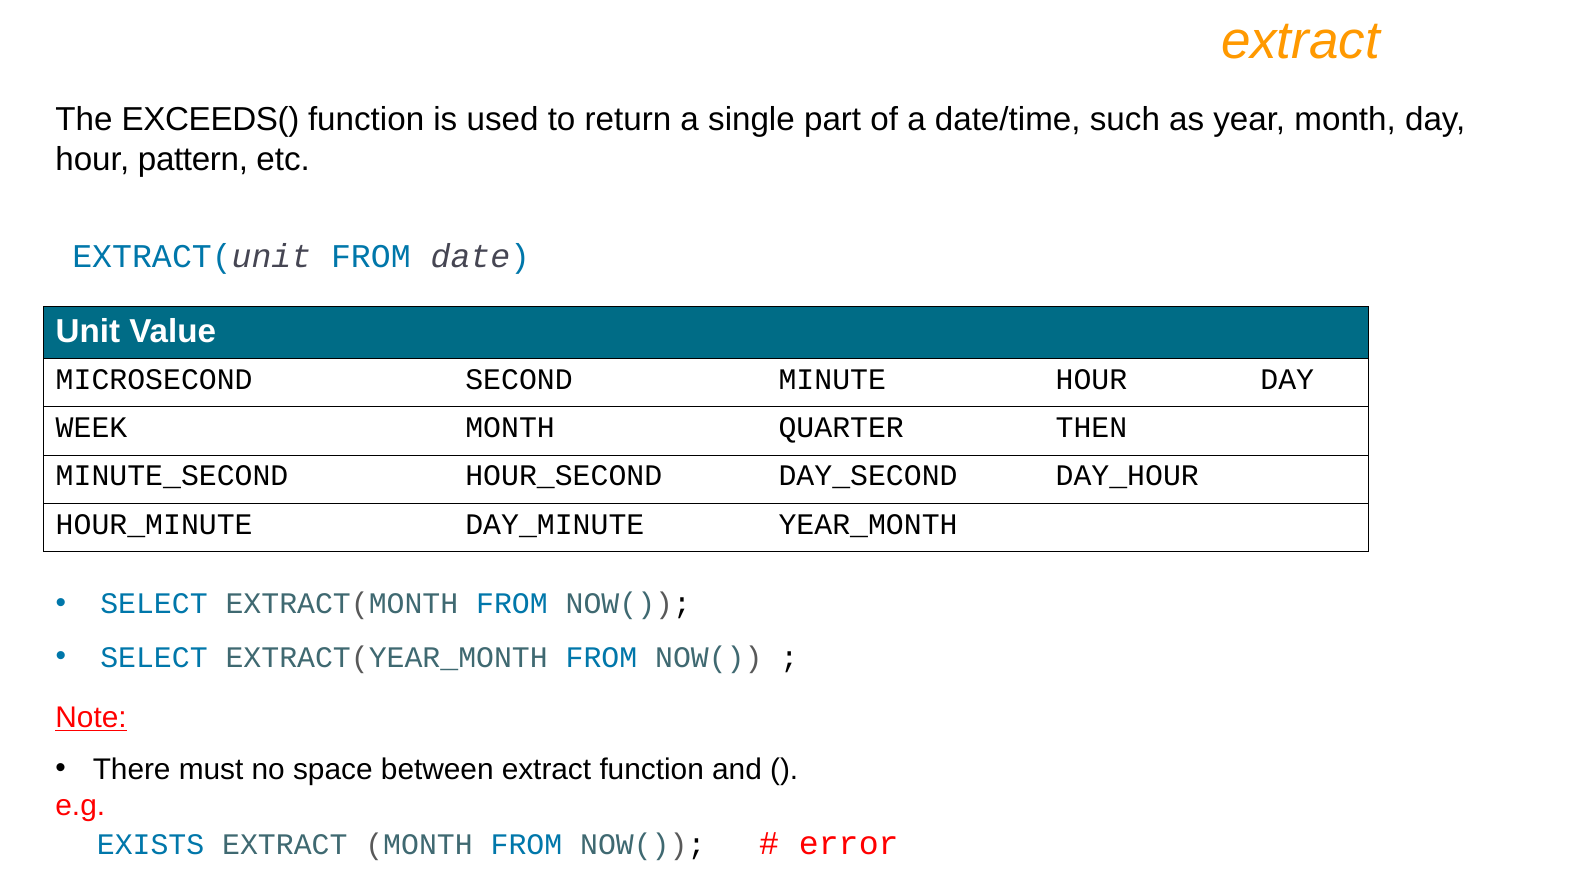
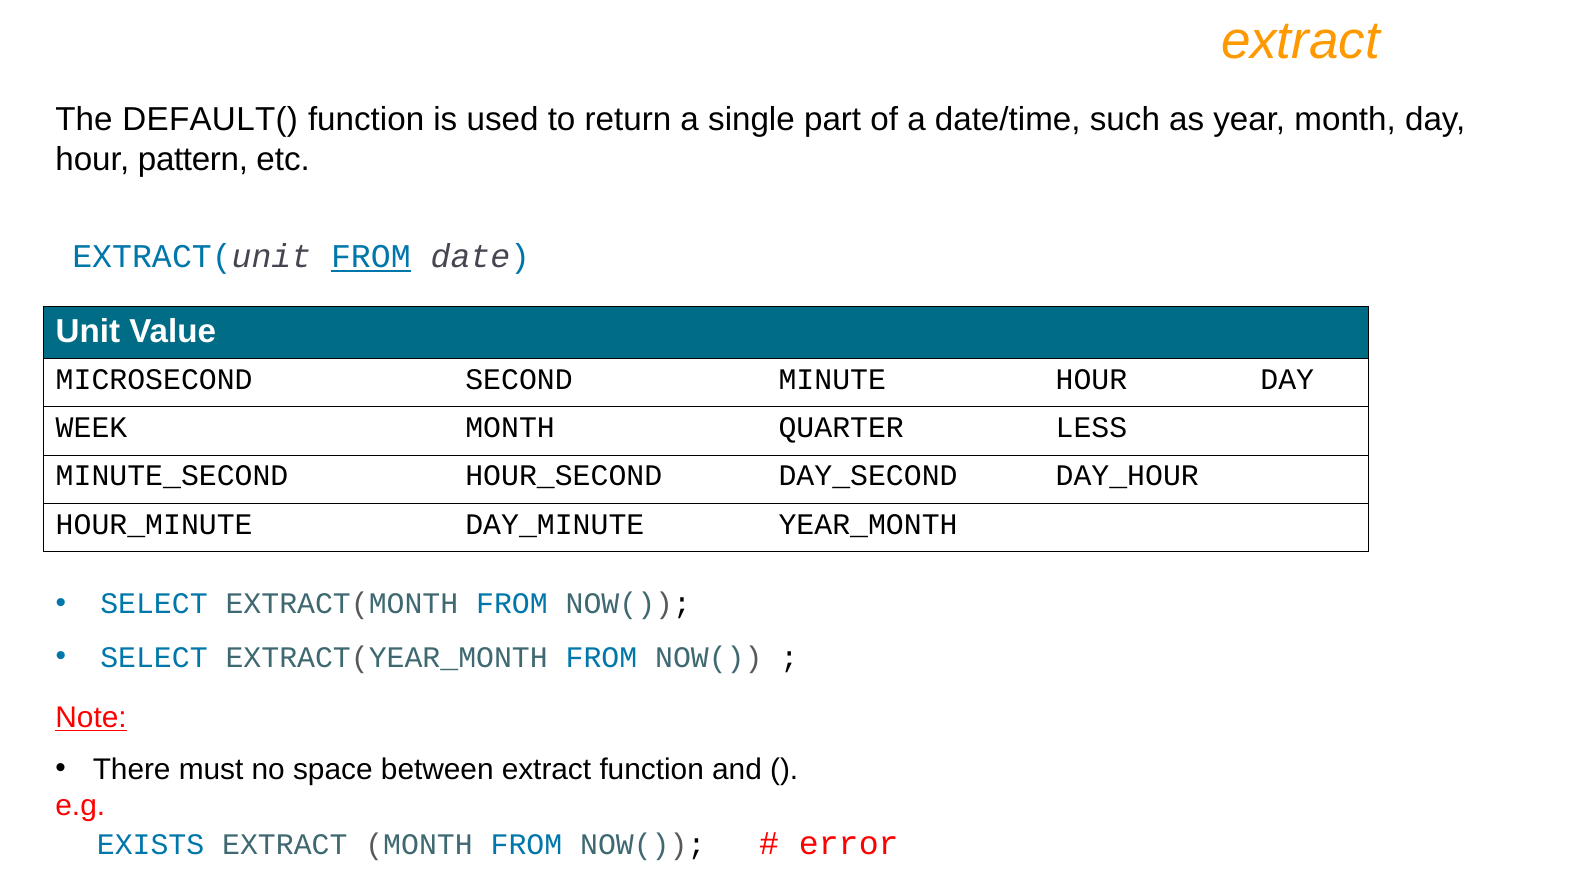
EXCEEDS(: EXCEEDS( -> DEFAULT(
FROM at (371, 257) underline: none -> present
THEN: THEN -> LESS
